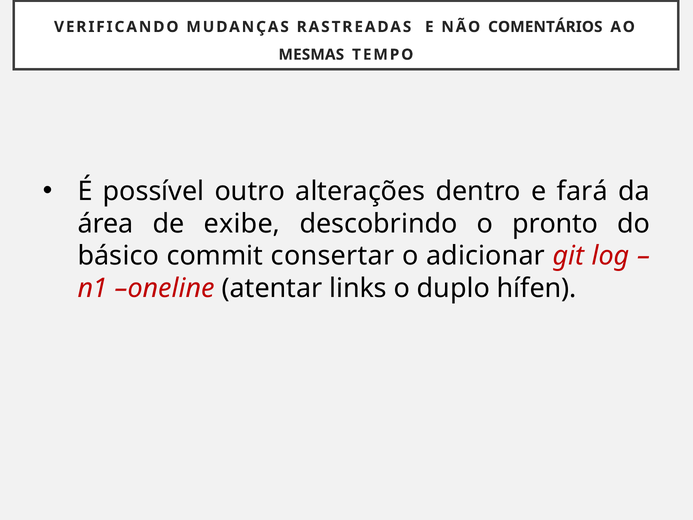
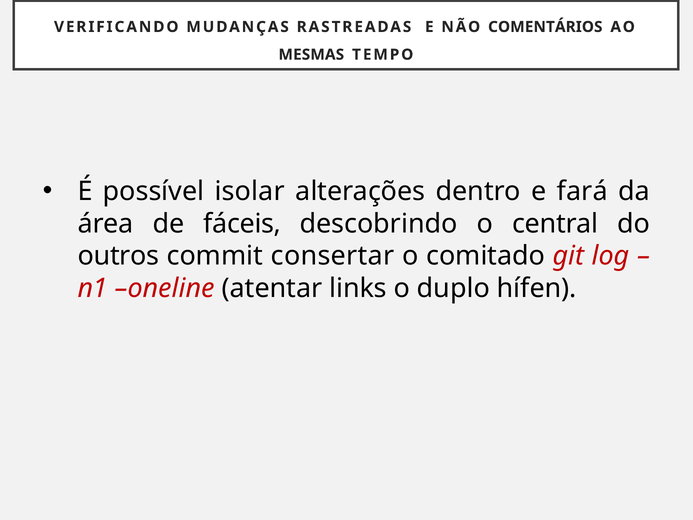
outro: outro -> isolar
exibe: exibe -> fáceis
pronto: pronto -> central
básico: básico -> outros
adicionar: adicionar -> comitado
